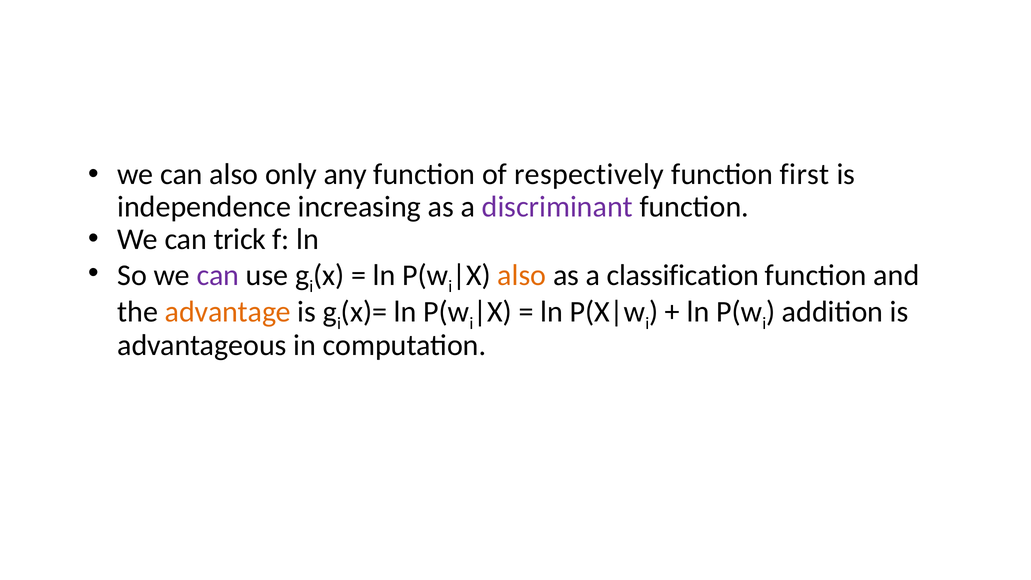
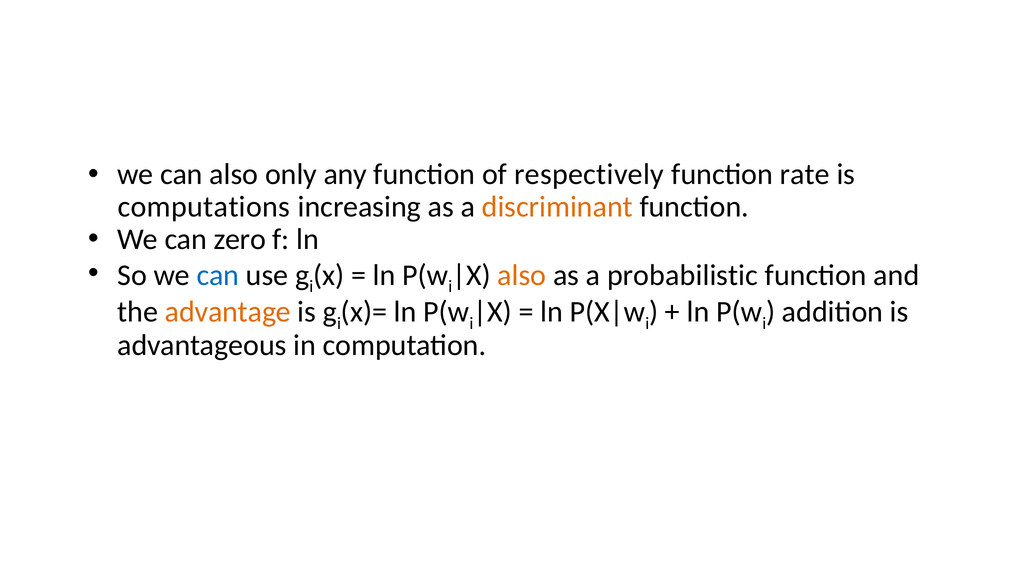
first: first -> rate
independence: independence -> computations
discriminant colour: purple -> orange
trick: trick -> zero
can at (218, 275) colour: purple -> blue
classification: classification -> probabilistic
